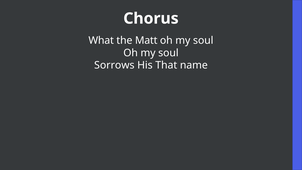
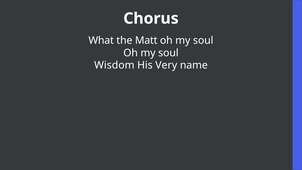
Sorrows: Sorrows -> Wisdom
That: That -> Very
